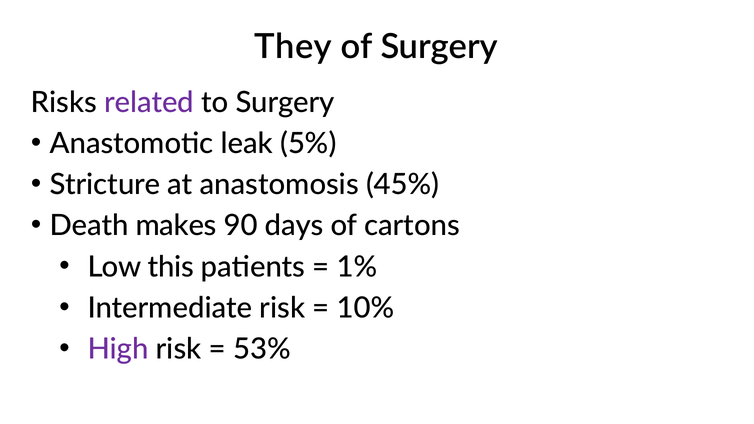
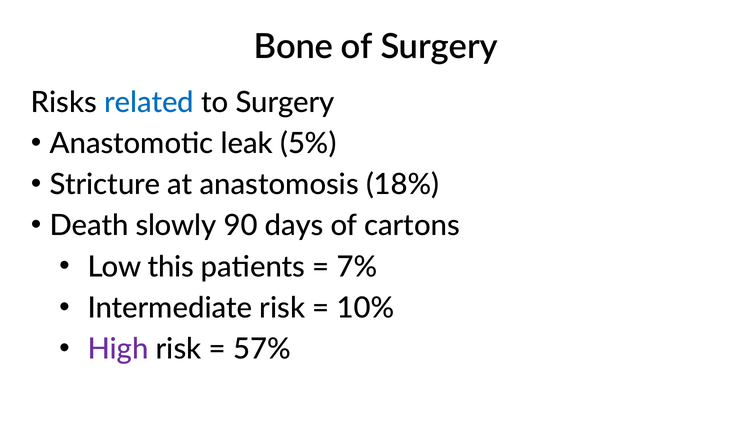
They: They -> Bone
related colour: purple -> blue
45%: 45% -> 18%
makes: makes -> slowly
1%: 1% -> 7%
53%: 53% -> 57%
